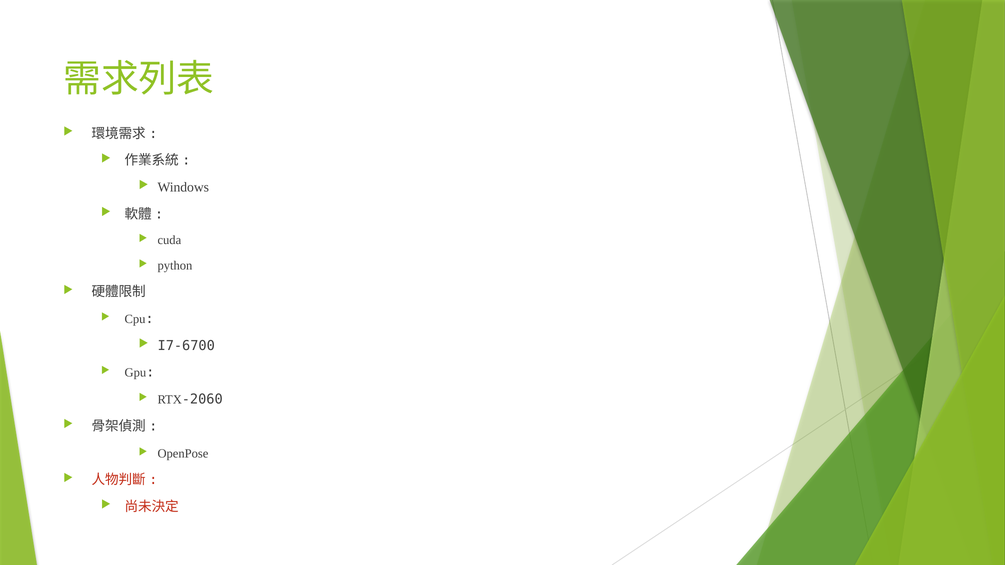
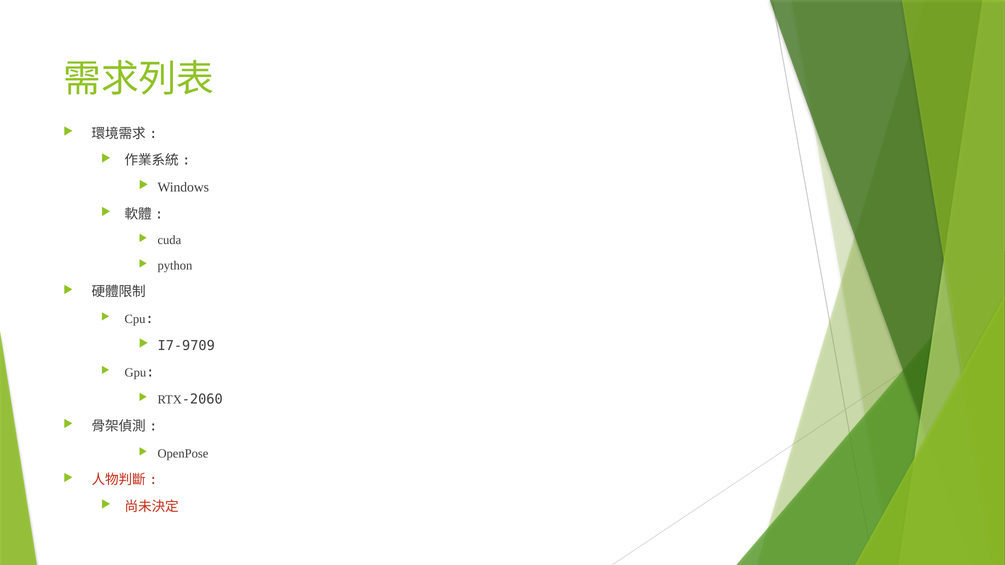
I7-6700: I7-6700 -> I7-9709
